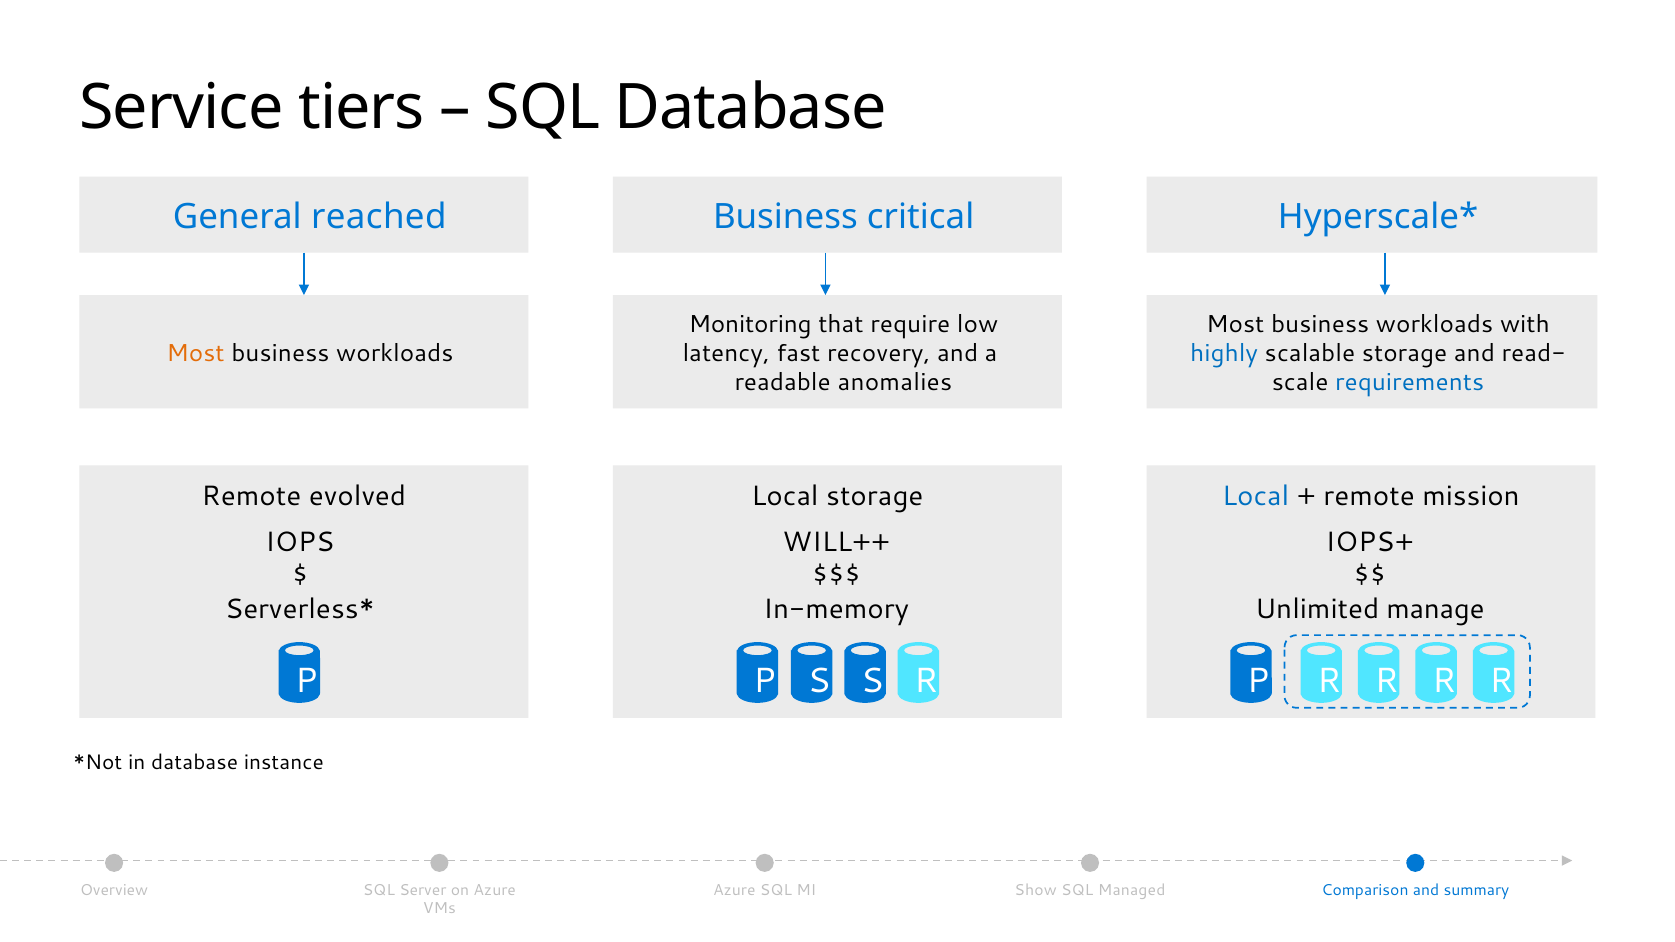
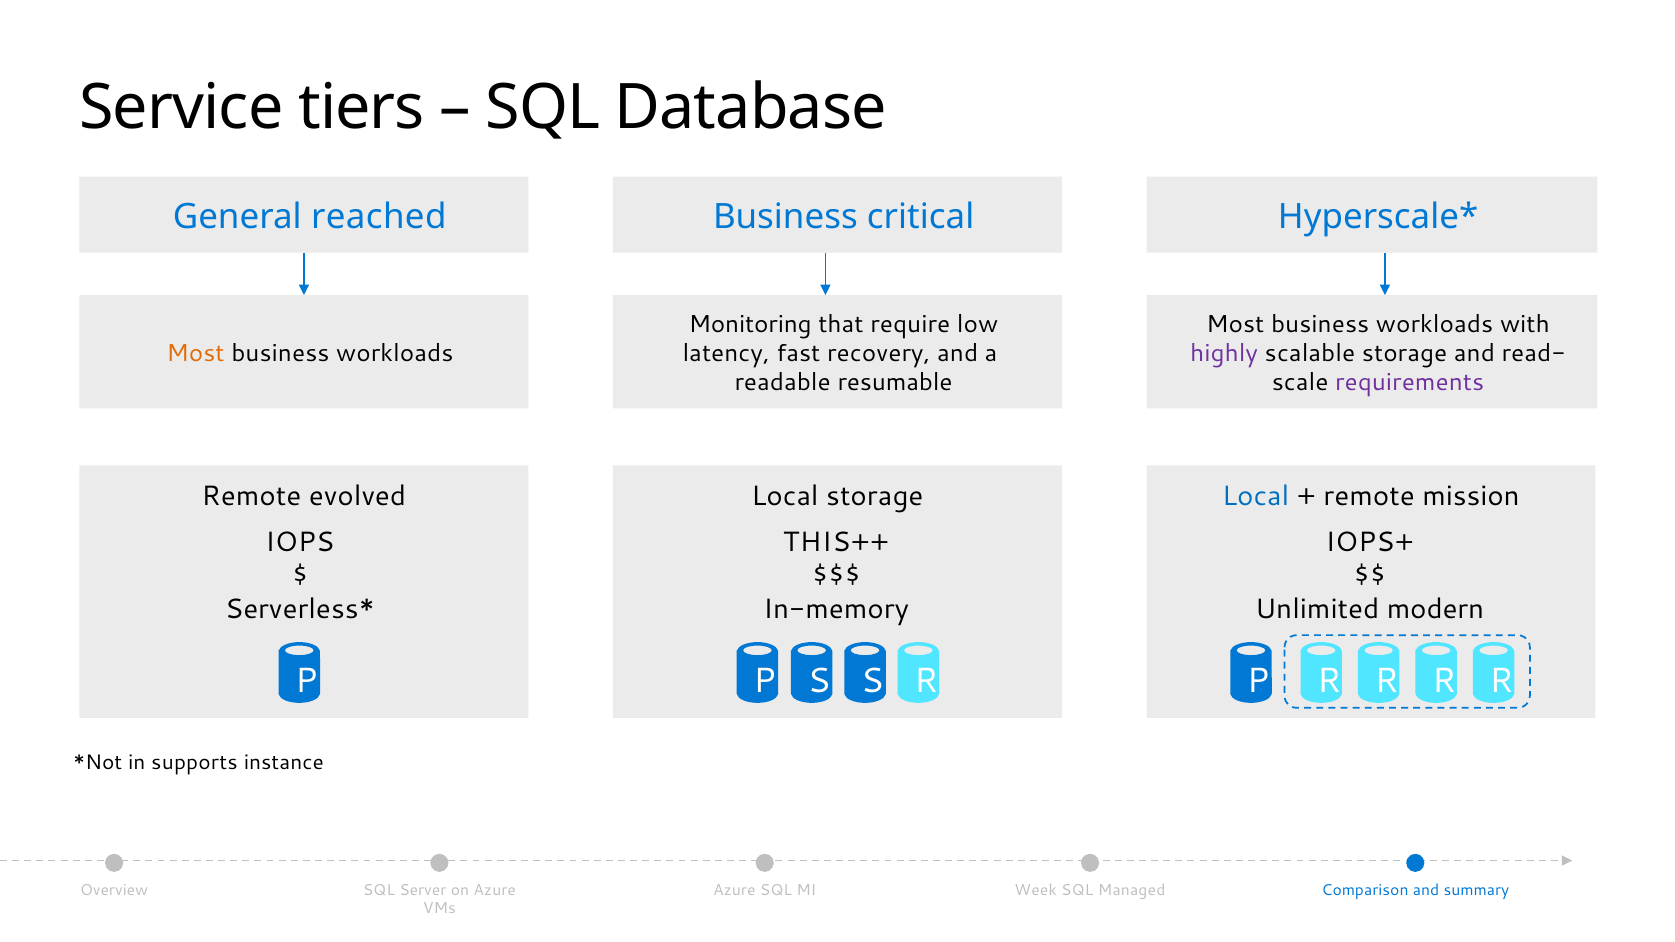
highly colour: blue -> purple
anomalies: anomalies -> resumable
requirements colour: blue -> purple
WILL++: WILL++ -> THIS++
manage: manage -> modern
in database: database -> supports
Show: Show -> Week
